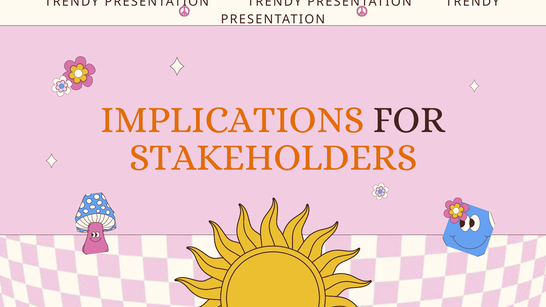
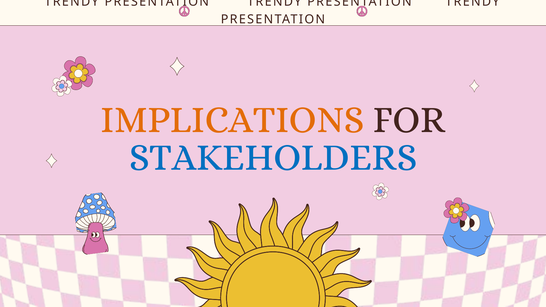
STAKEHOLDERS colour: orange -> blue
